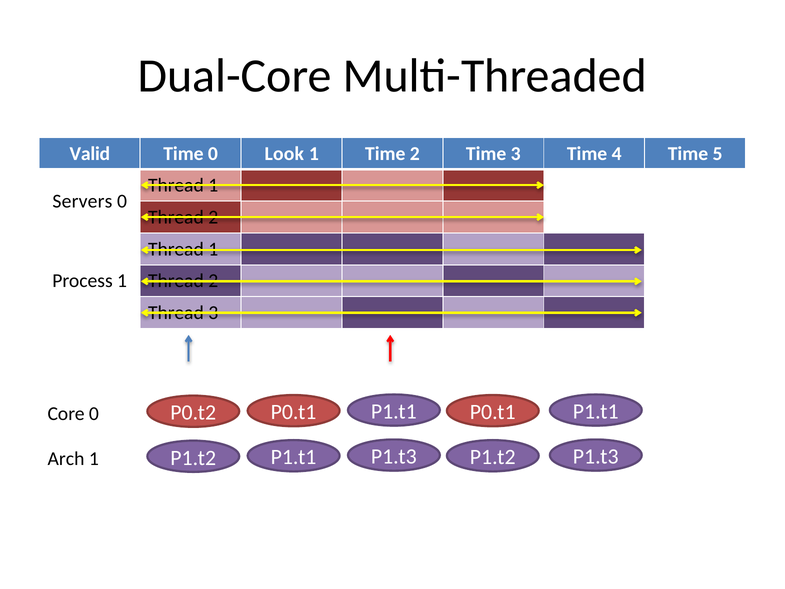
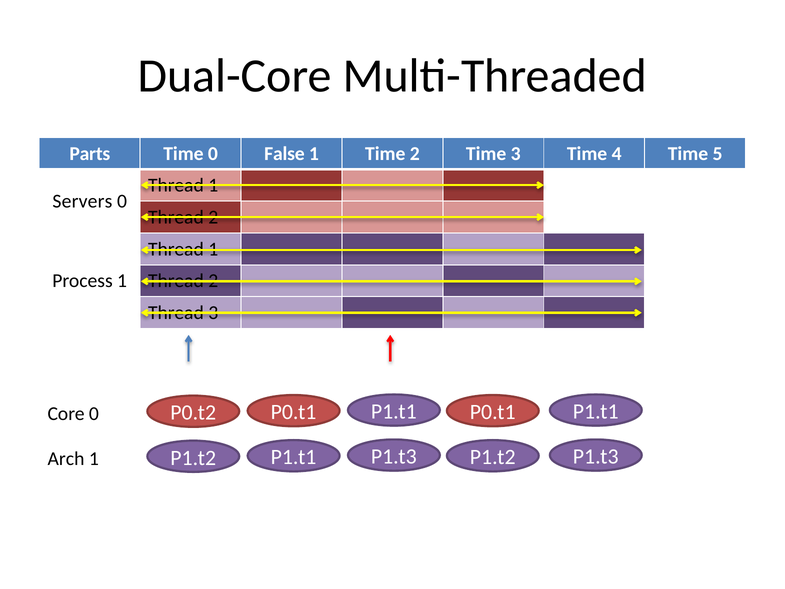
Valid: Valid -> Parts
Look: Look -> False
